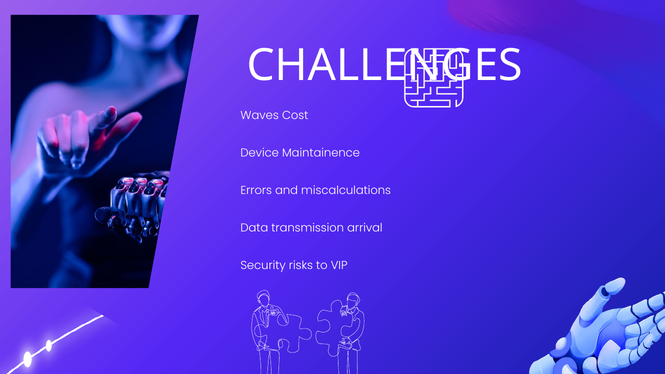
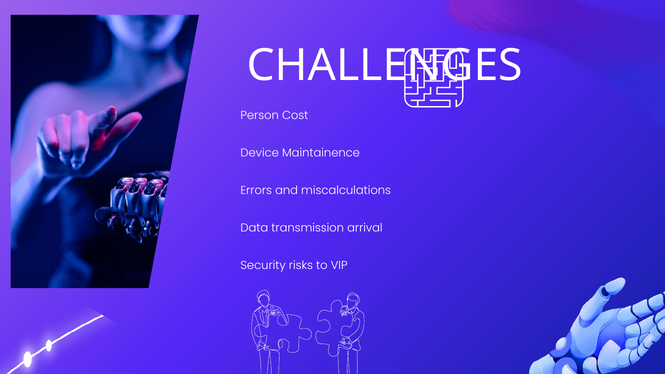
Waves: Waves -> Person
